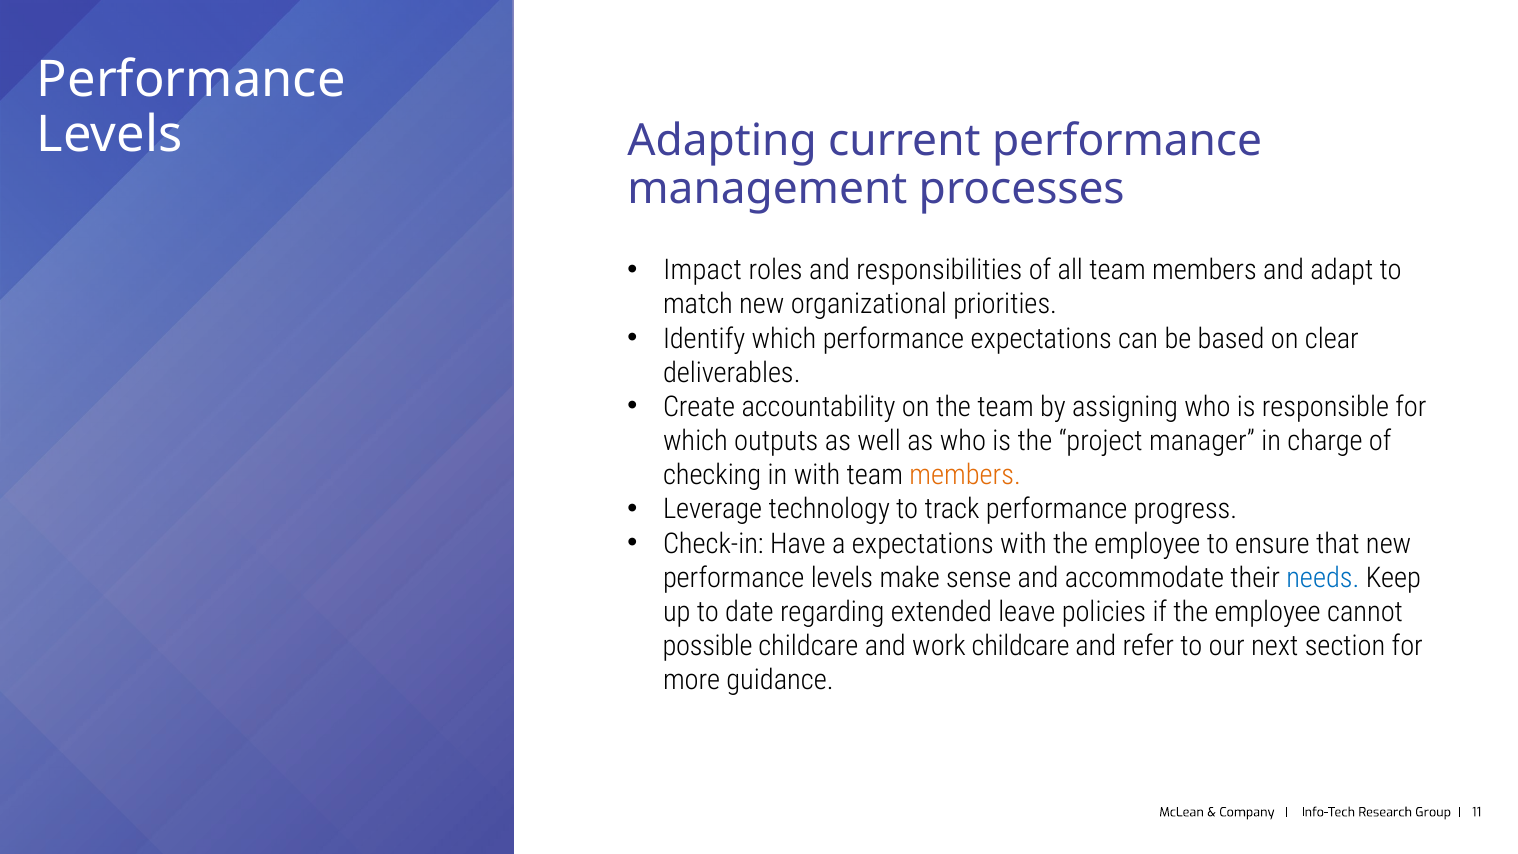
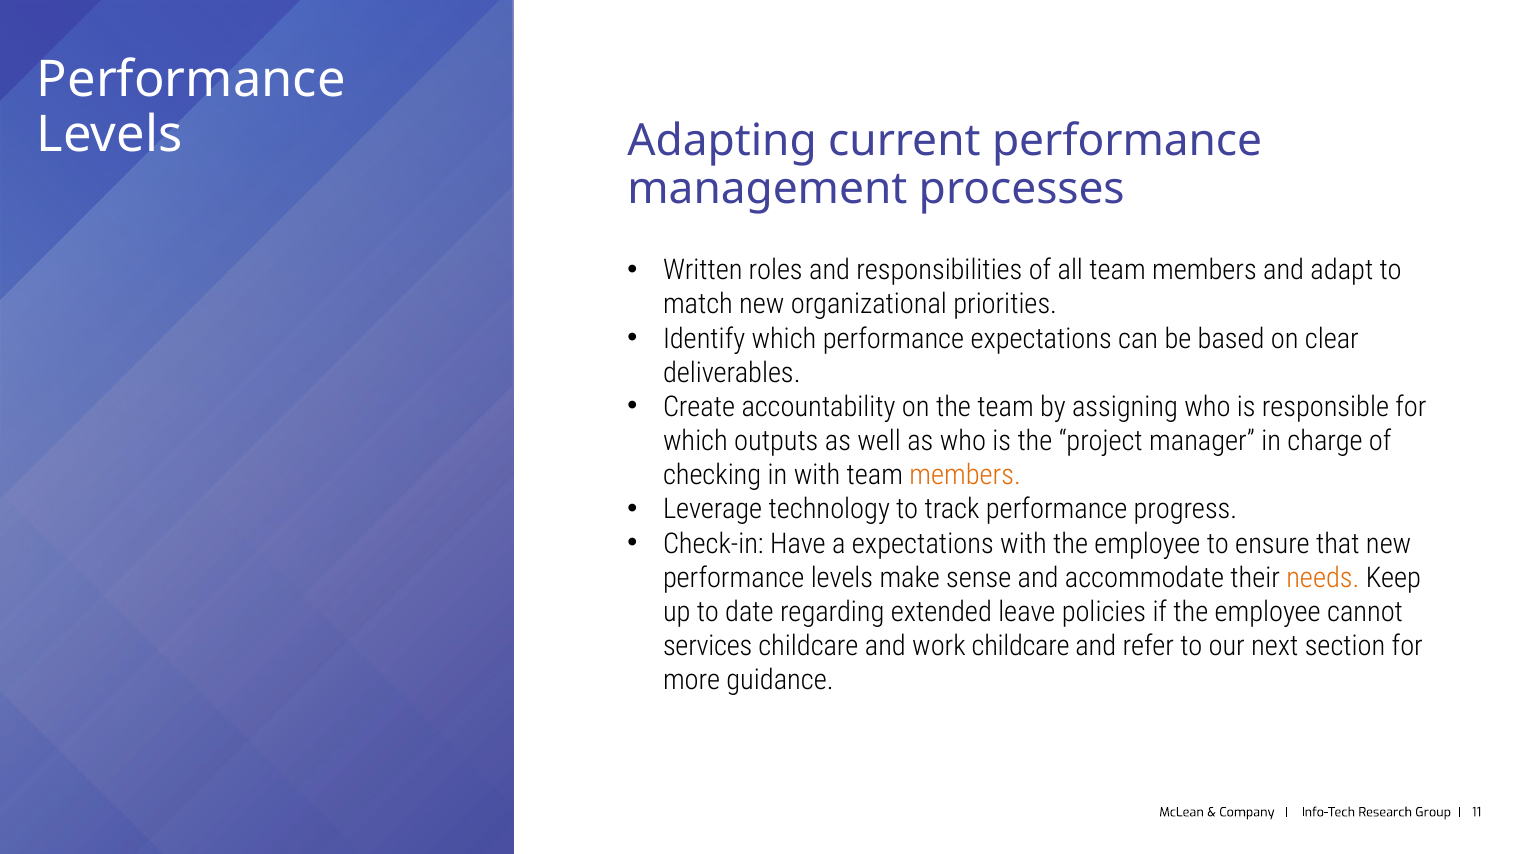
Impact: Impact -> Written
needs colour: blue -> orange
possible: possible -> services
